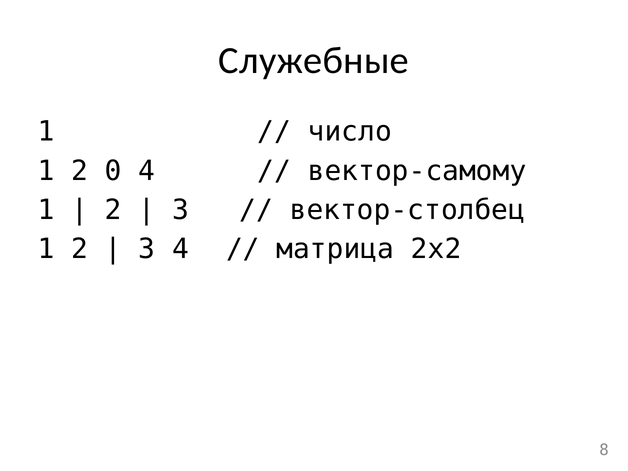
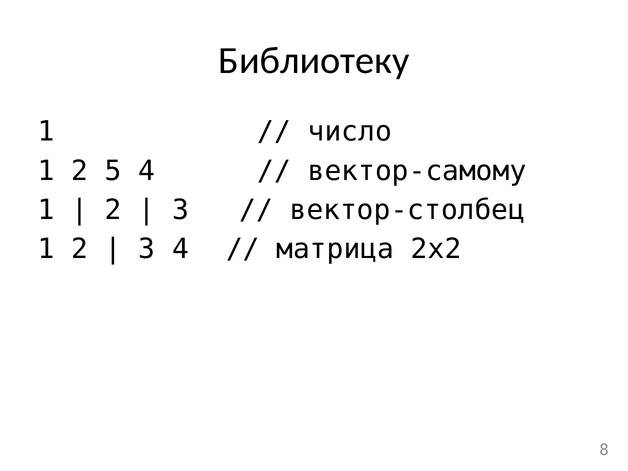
Служебные: Служебные -> Библиотеку
0: 0 -> 5
